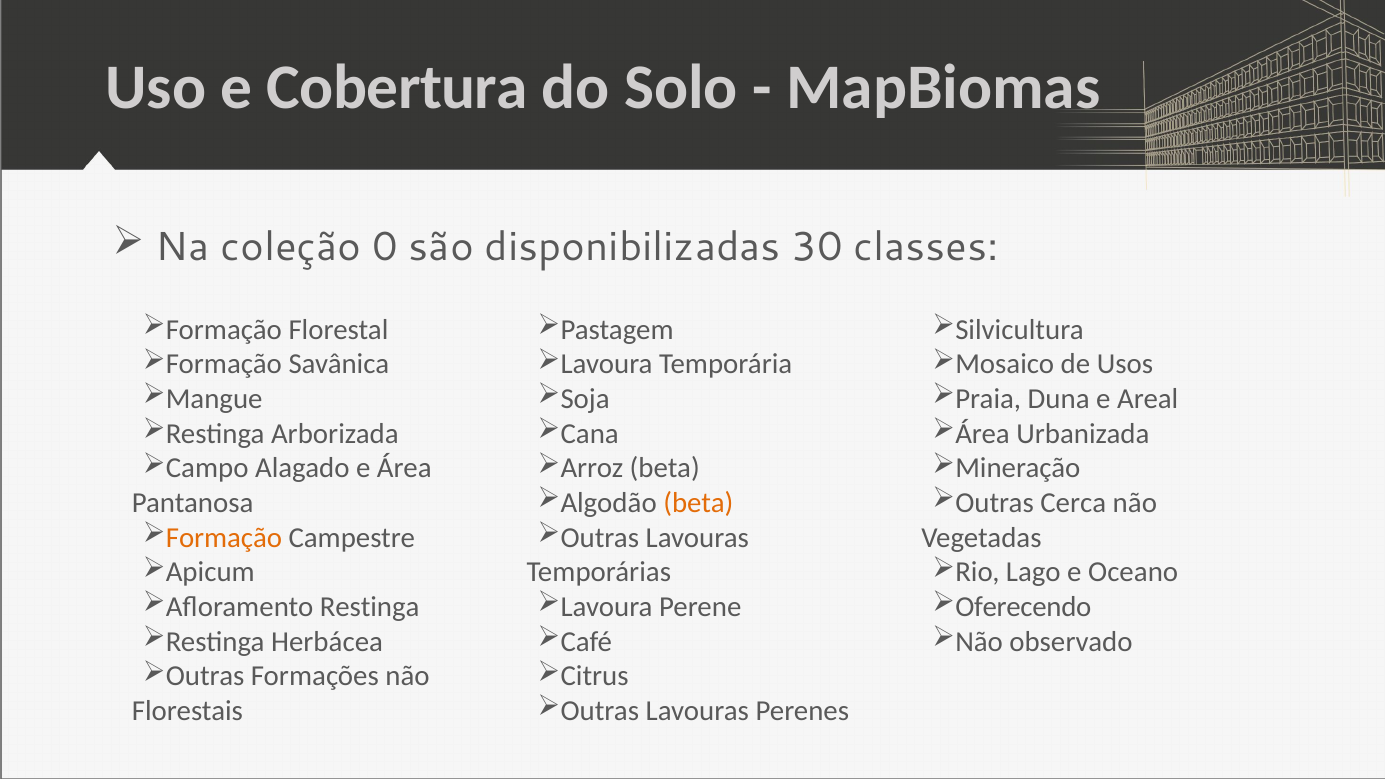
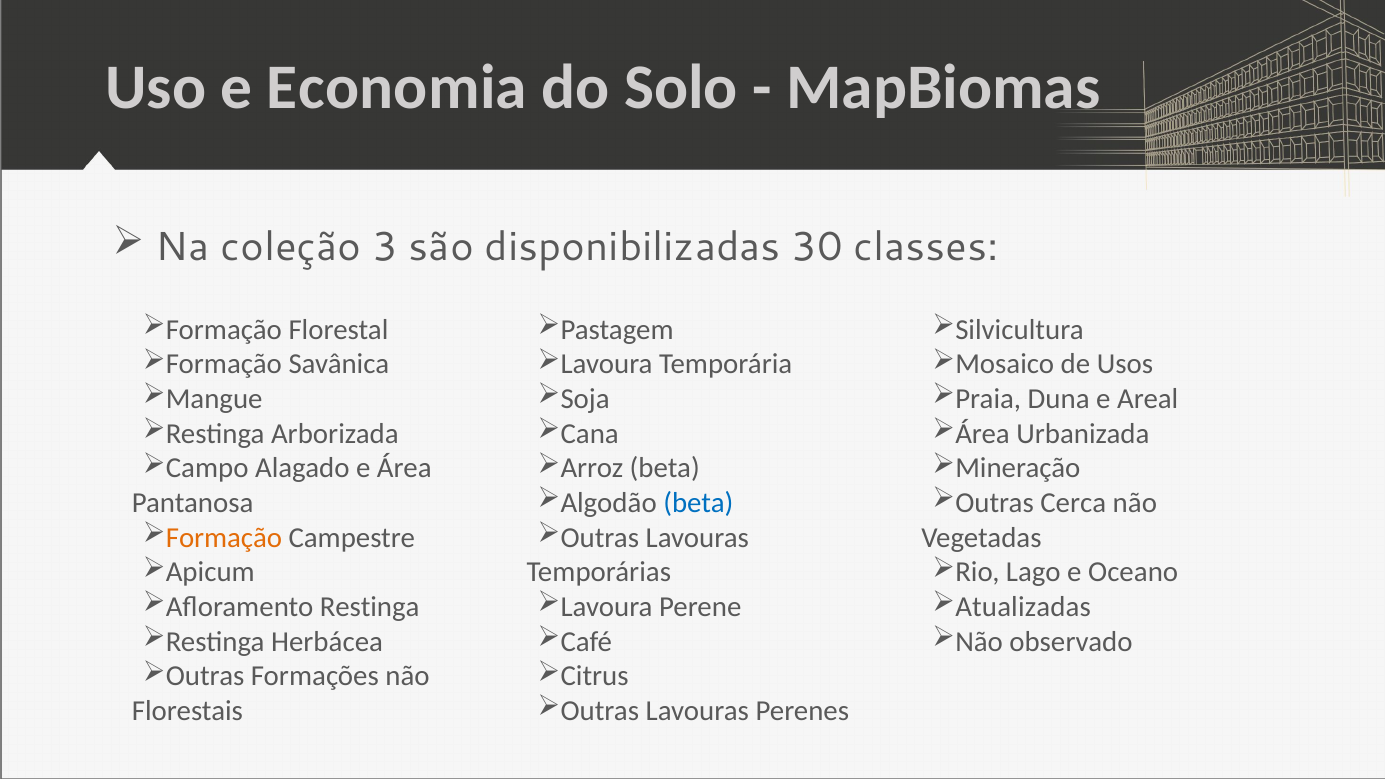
Cobertura: Cobertura -> Economia
0: 0 -> 3
beta at (698, 503) colour: orange -> blue
Oferecendo: Oferecendo -> Atualizadas
